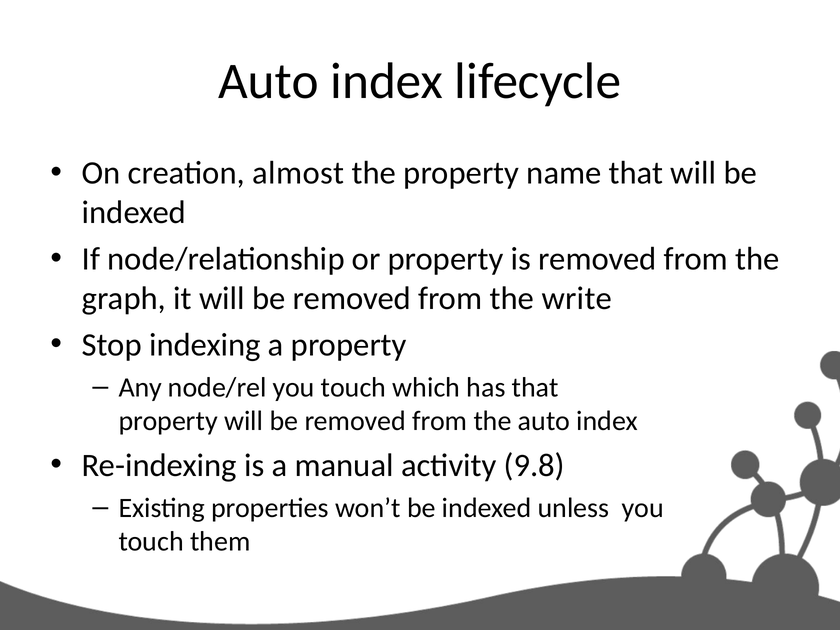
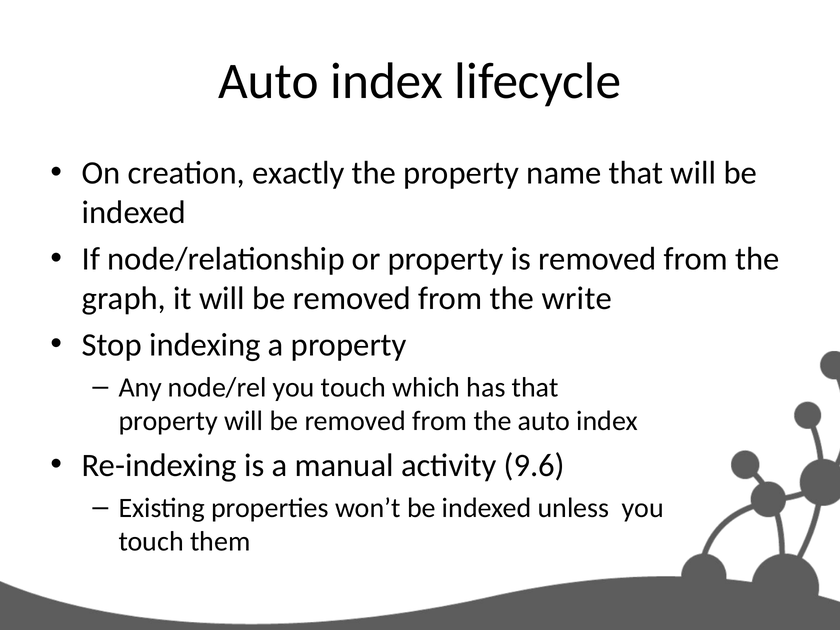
almost: almost -> exactly
9.8: 9.8 -> 9.6
